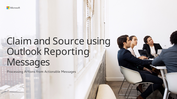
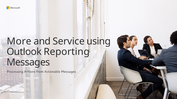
Claim: Claim -> More
Source: Source -> Service
